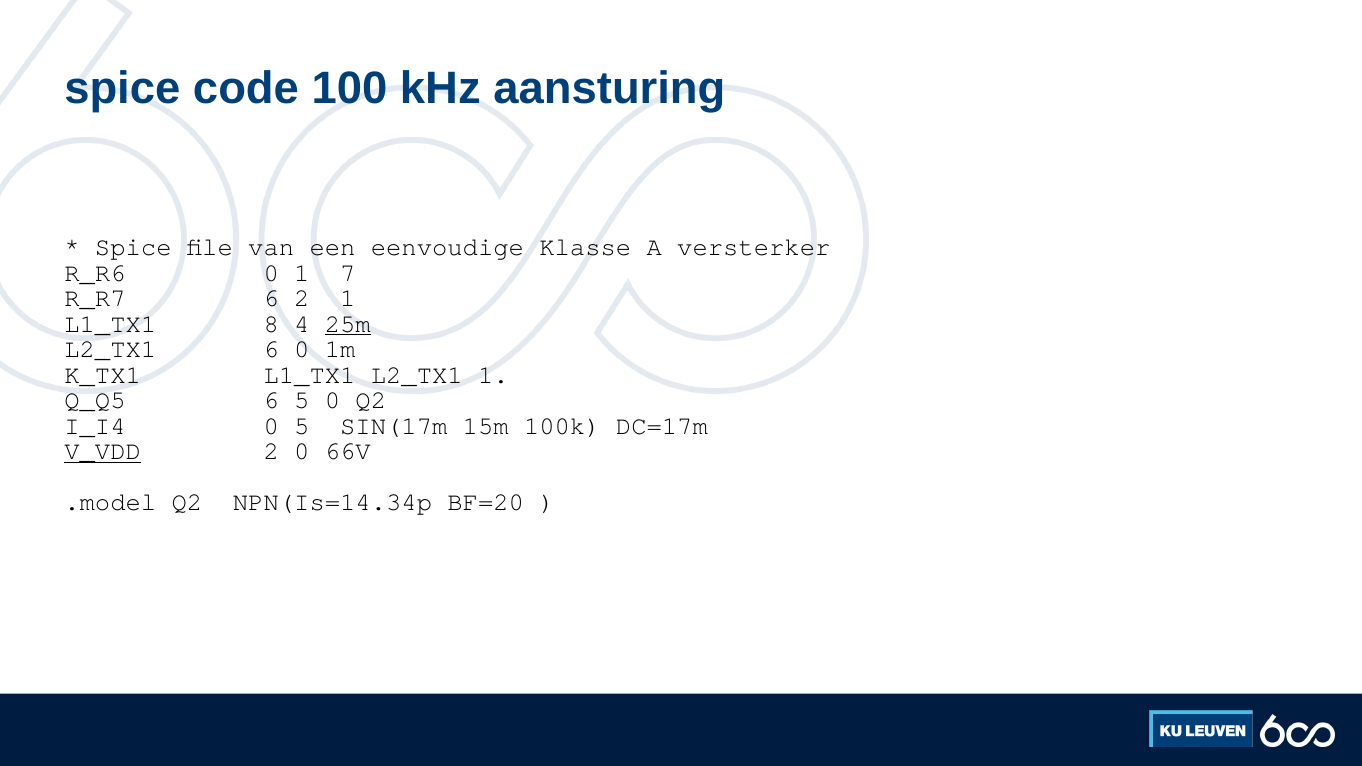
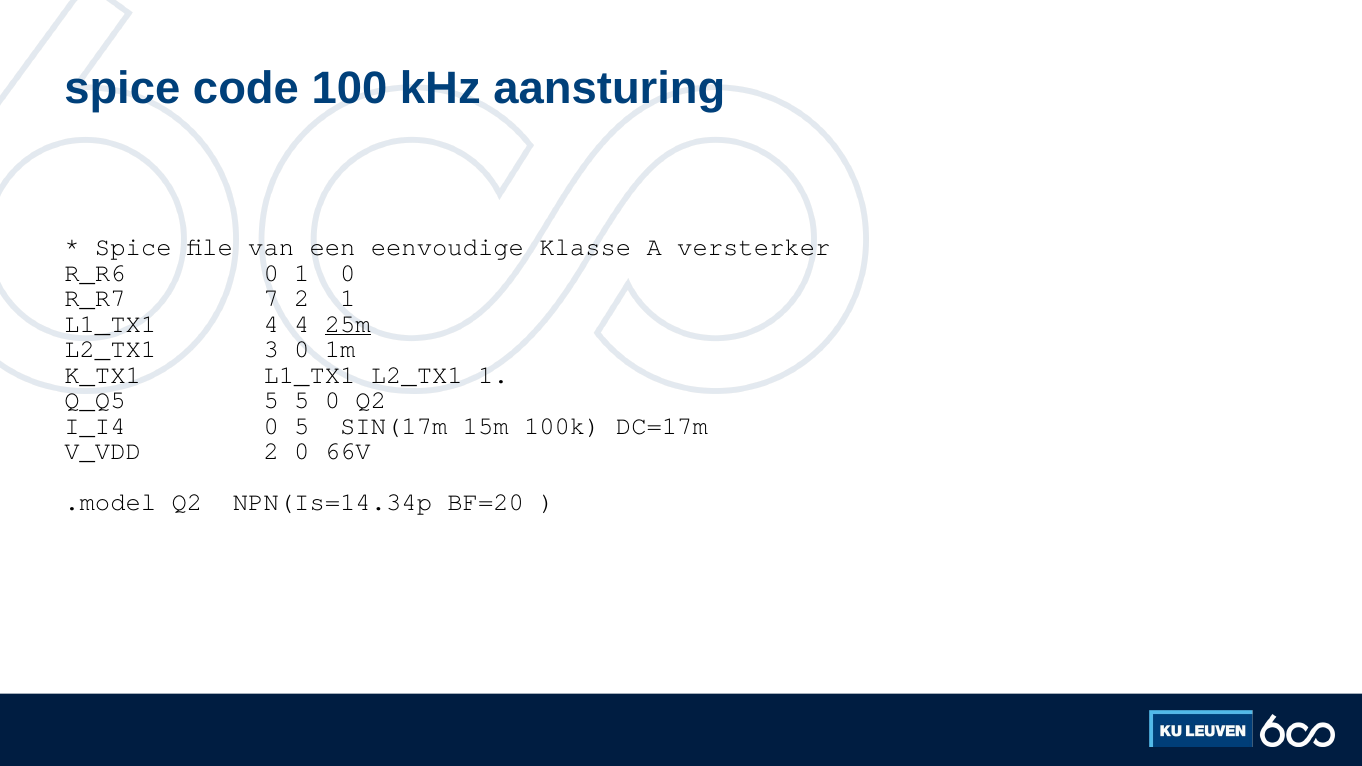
1 7: 7 -> 0
R_R7 6: 6 -> 7
L1_TX1 8: 8 -> 4
L2_TX1 6: 6 -> 3
Q_Q5 6: 6 -> 5
V_VDD underline: present -> none
